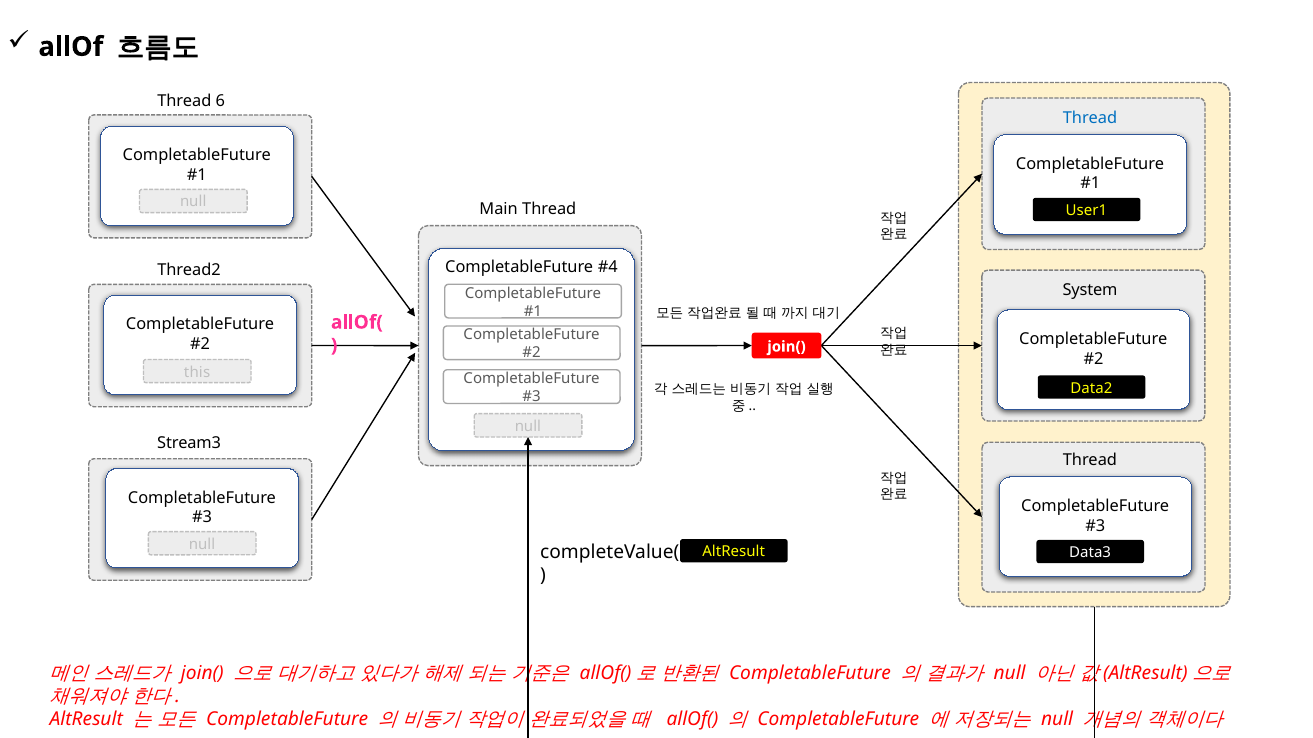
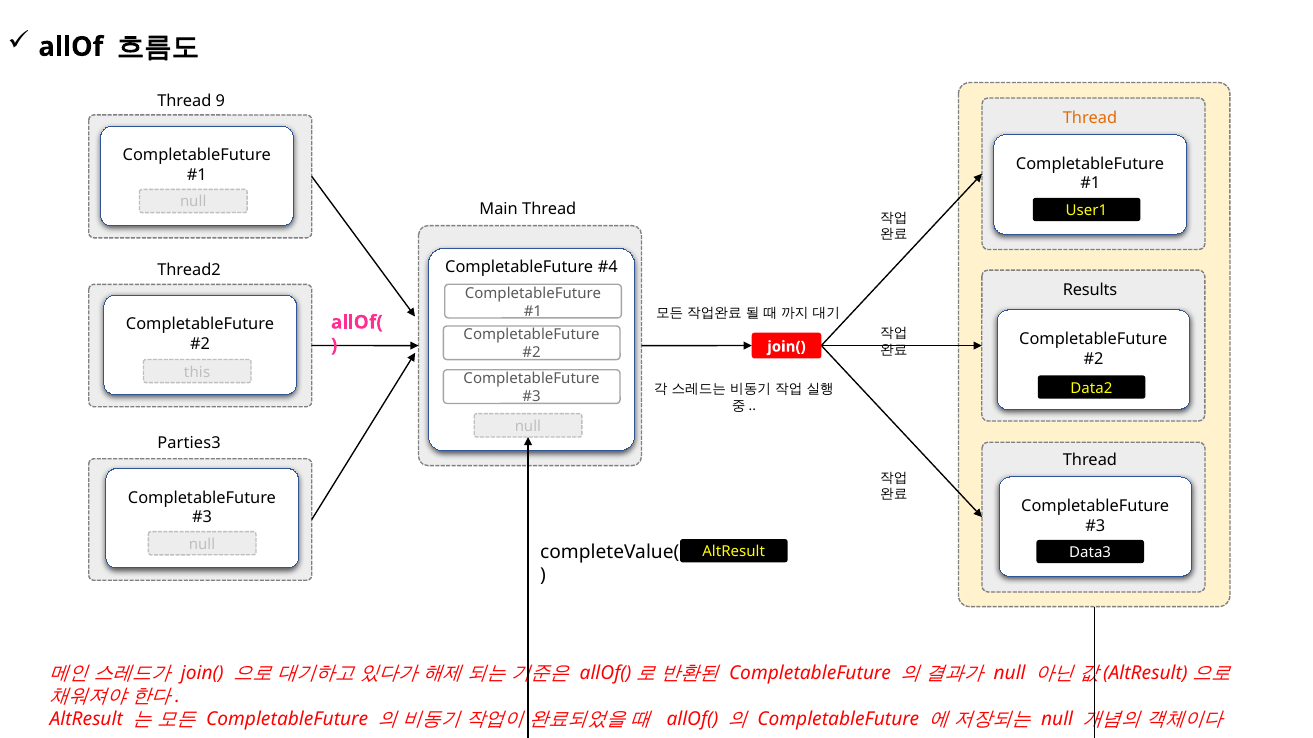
6: 6 -> 9
Thread at (1090, 118) colour: blue -> orange
System: System -> Results
Stream3: Stream3 -> Parties3
